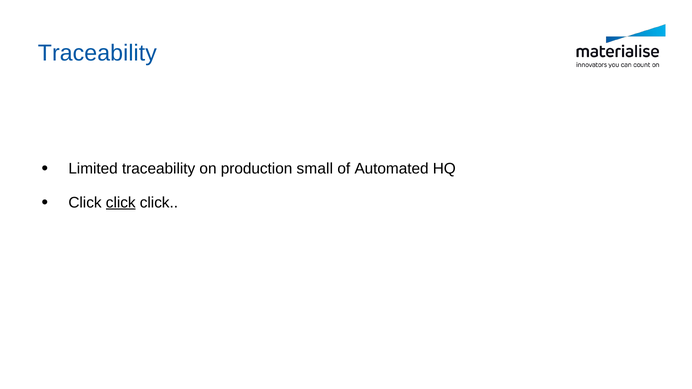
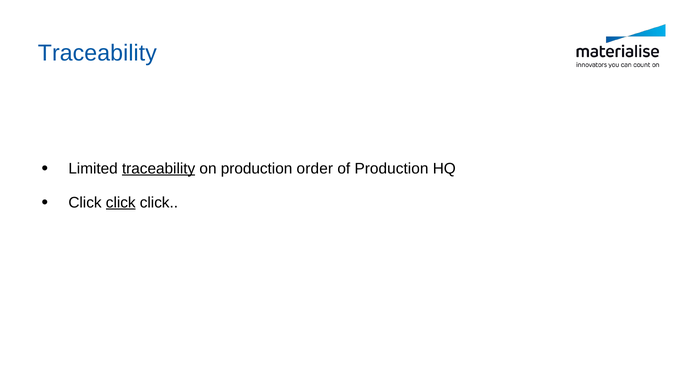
traceability at (159, 169) underline: none -> present
small: small -> order
of Automated: Automated -> Production
